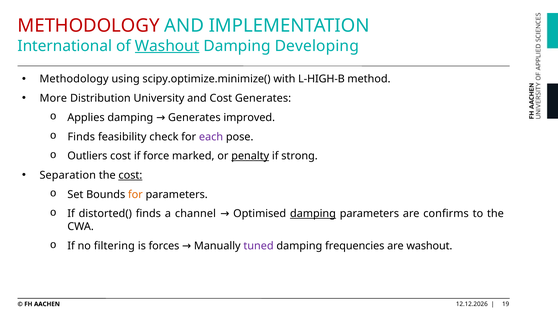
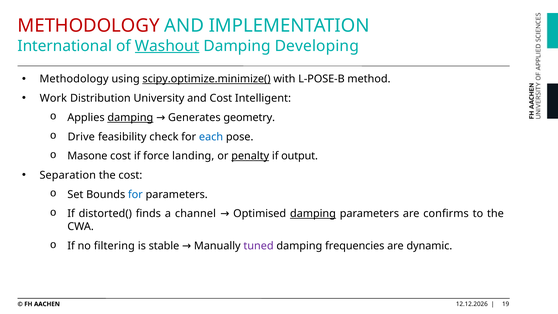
scipy.optimize.minimize( underline: none -> present
L-HIGH-B: L-HIGH-B -> L-POSE-B
More: More -> Work
Cost Generates: Generates -> Intelligent
damping at (130, 117) underline: none -> present
improved: improved -> geometry
Finds at (81, 137): Finds -> Drive
each colour: purple -> blue
Outliers: Outliers -> Masone
marked: marked -> landing
strong: strong -> output
cost at (130, 175) underline: present -> none
for at (135, 194) colour: orange -> blue
forces: forces -> stable
are washout: washout -> dynamic
